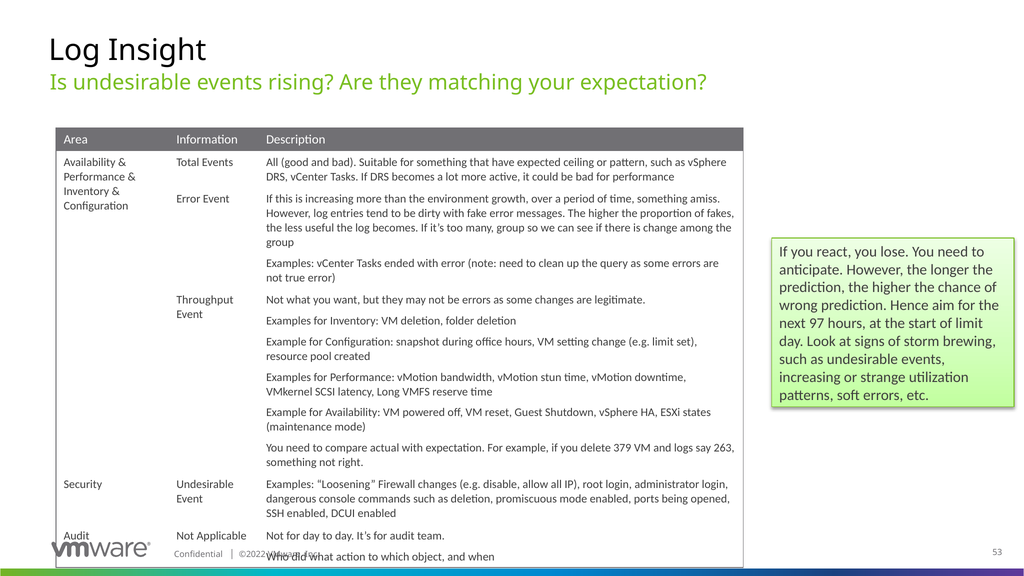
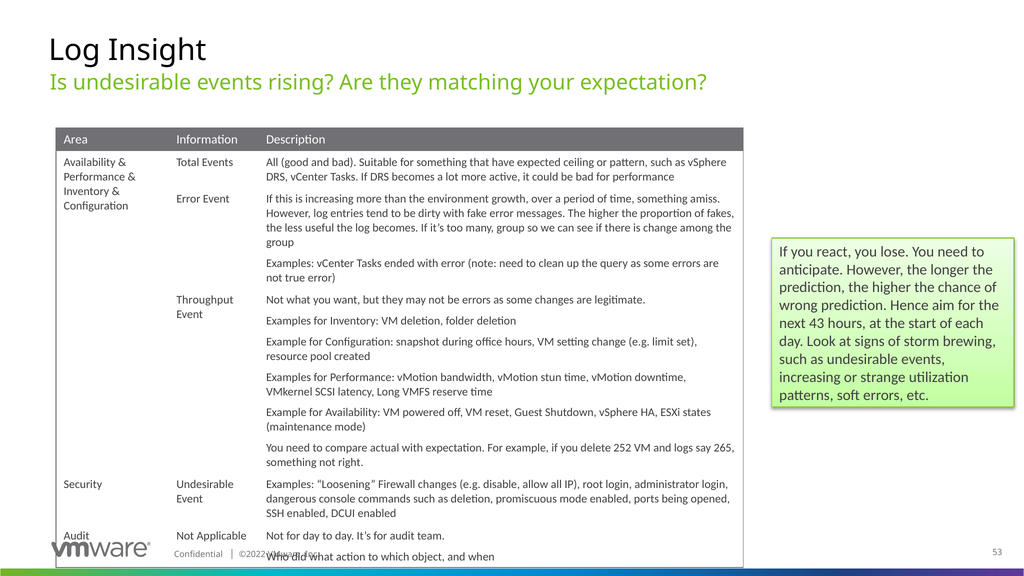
97: 97 -> 43
of limit: limit -> each
379: 379 -> 252
263: 263 -> 265
